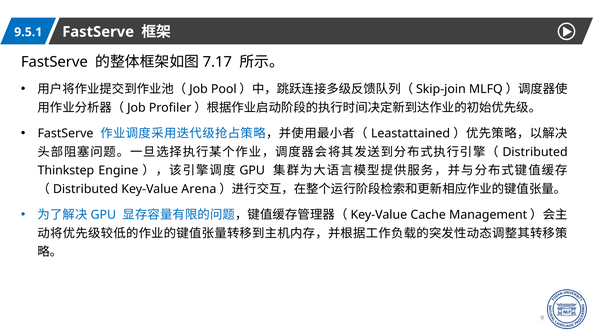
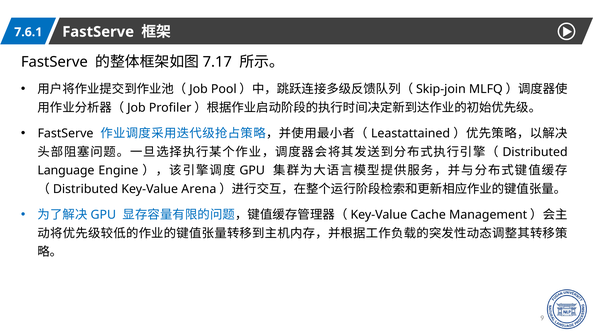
9.5.1: 9.5.1 -> 7.6.1
Thinkstep: Thinkstep -> Language
